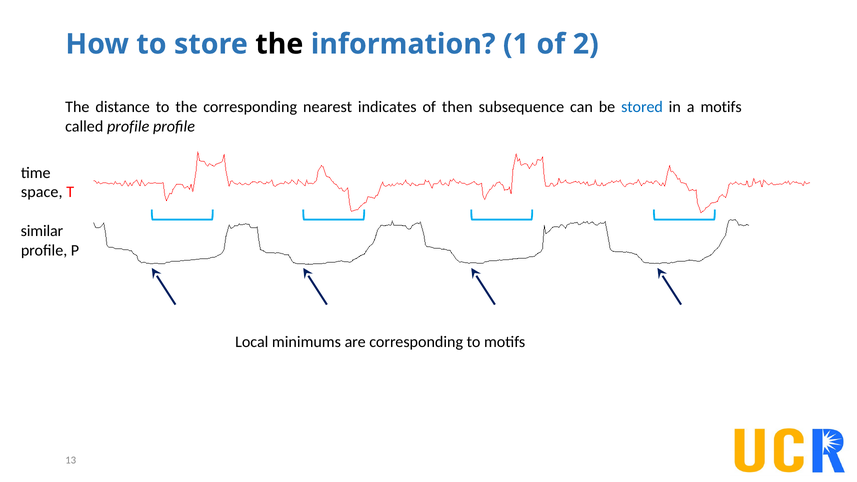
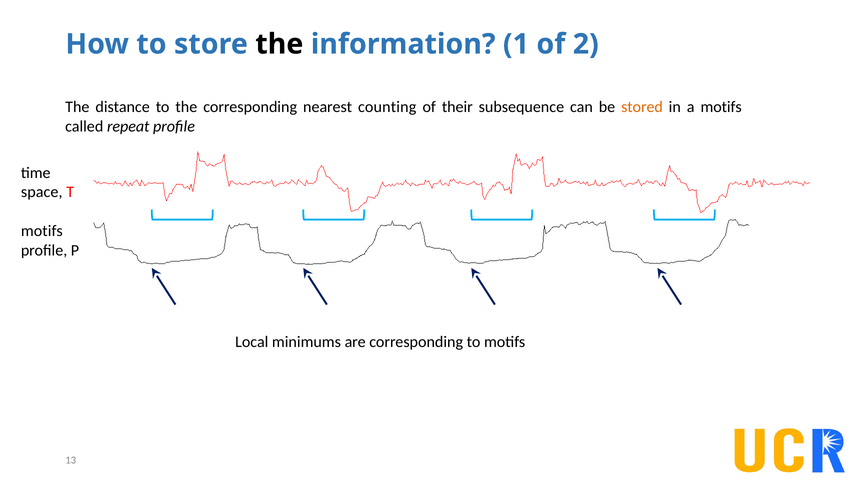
indicates: indicates -> counting
then: then -> their
stored colour: blue -> orange
called profile: profile -> repeat
similar at (42, 231): similar -> motifs
